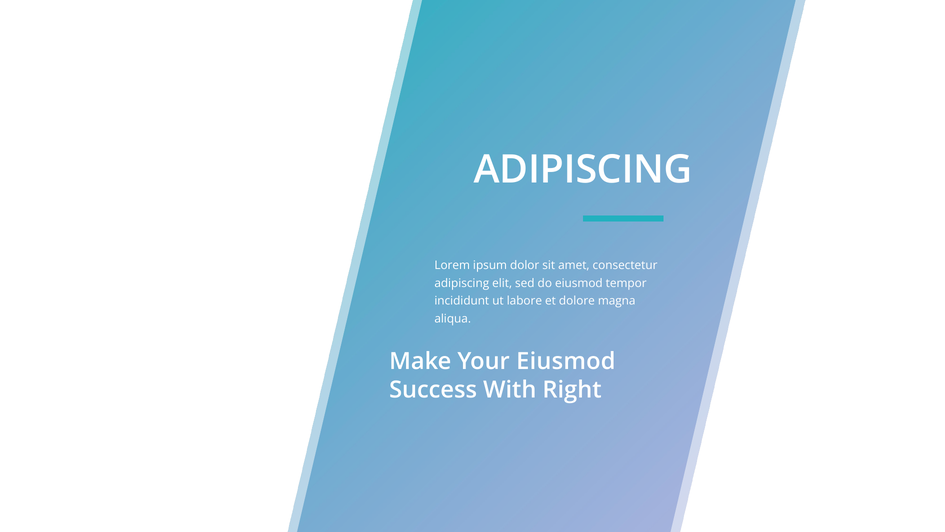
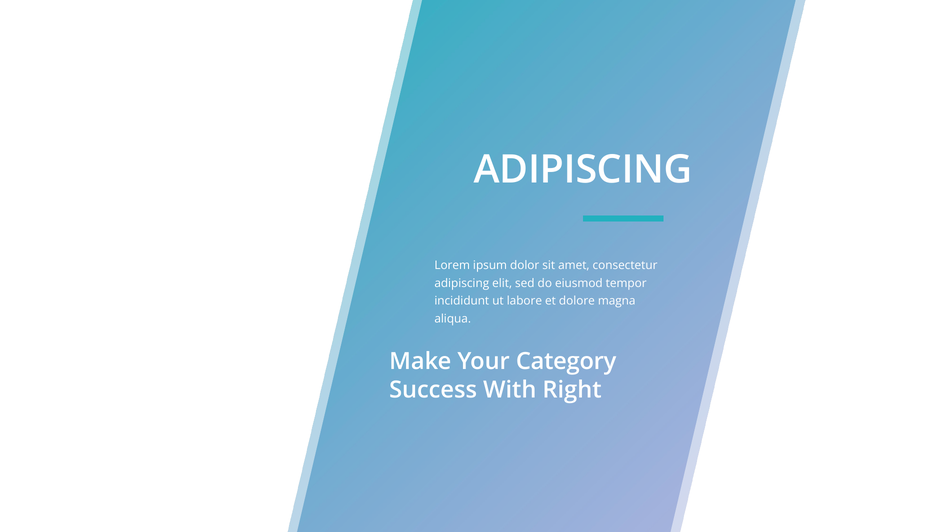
Your Eiusmod: Eiusmod -> Category
